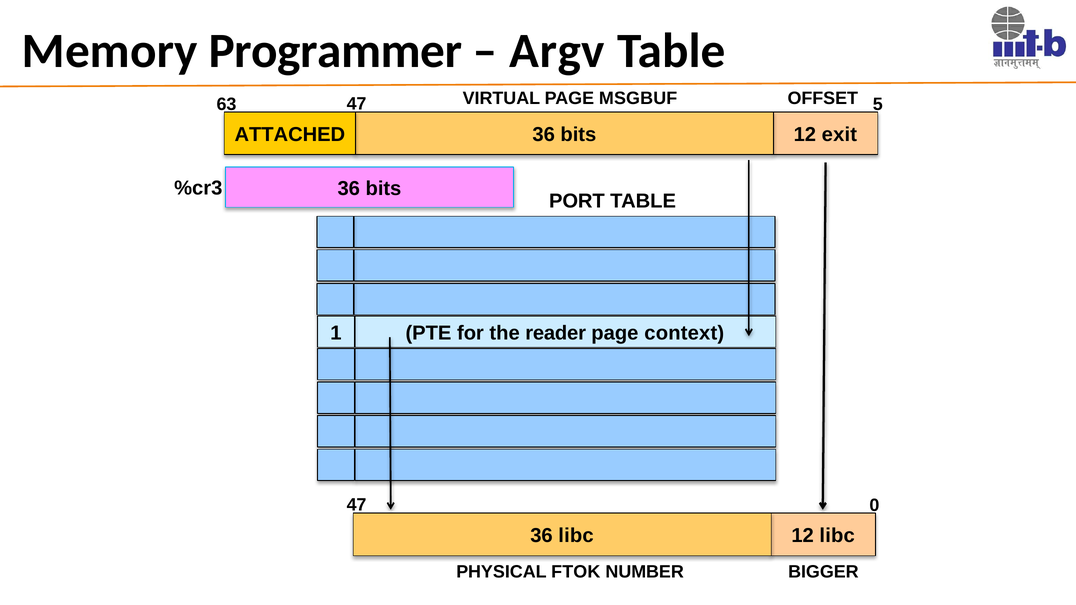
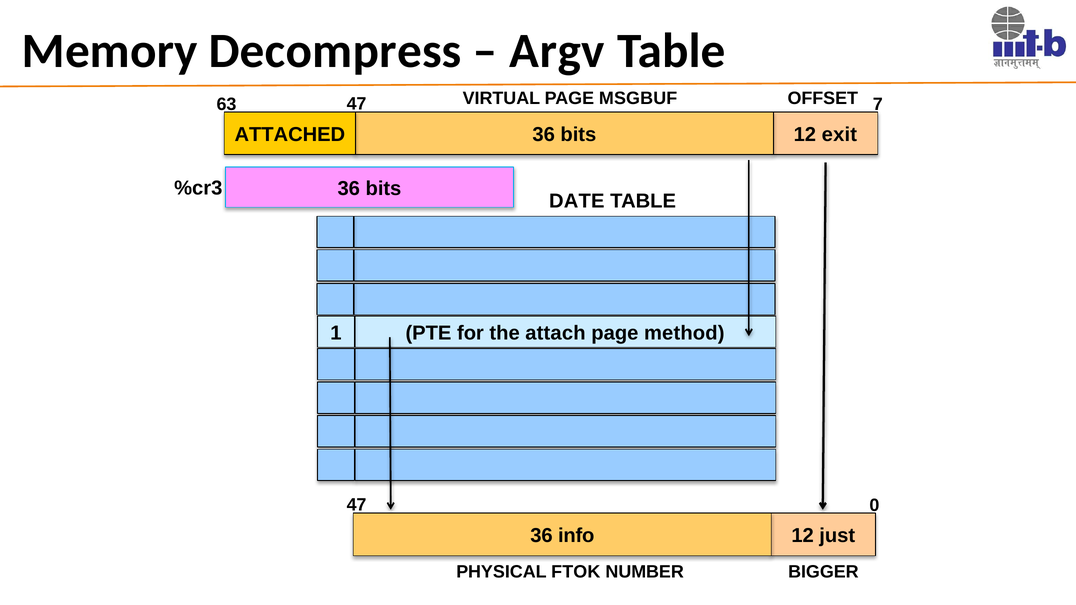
Programmer: Programmer -> Decompress
5: 5 -> 7
PORT: PORT -> DATE
reader: reader -> attach
context: context -> method
36 libc: libc -> info
12 libc: libc -> just
